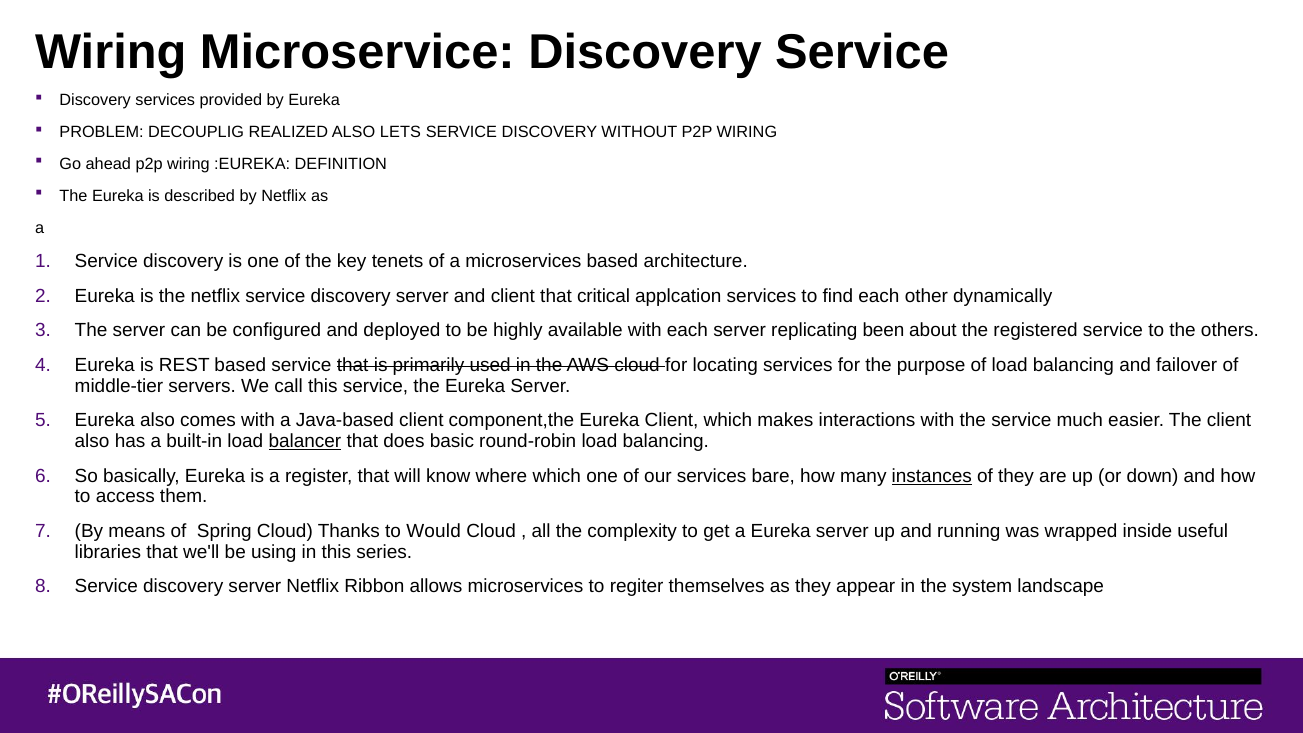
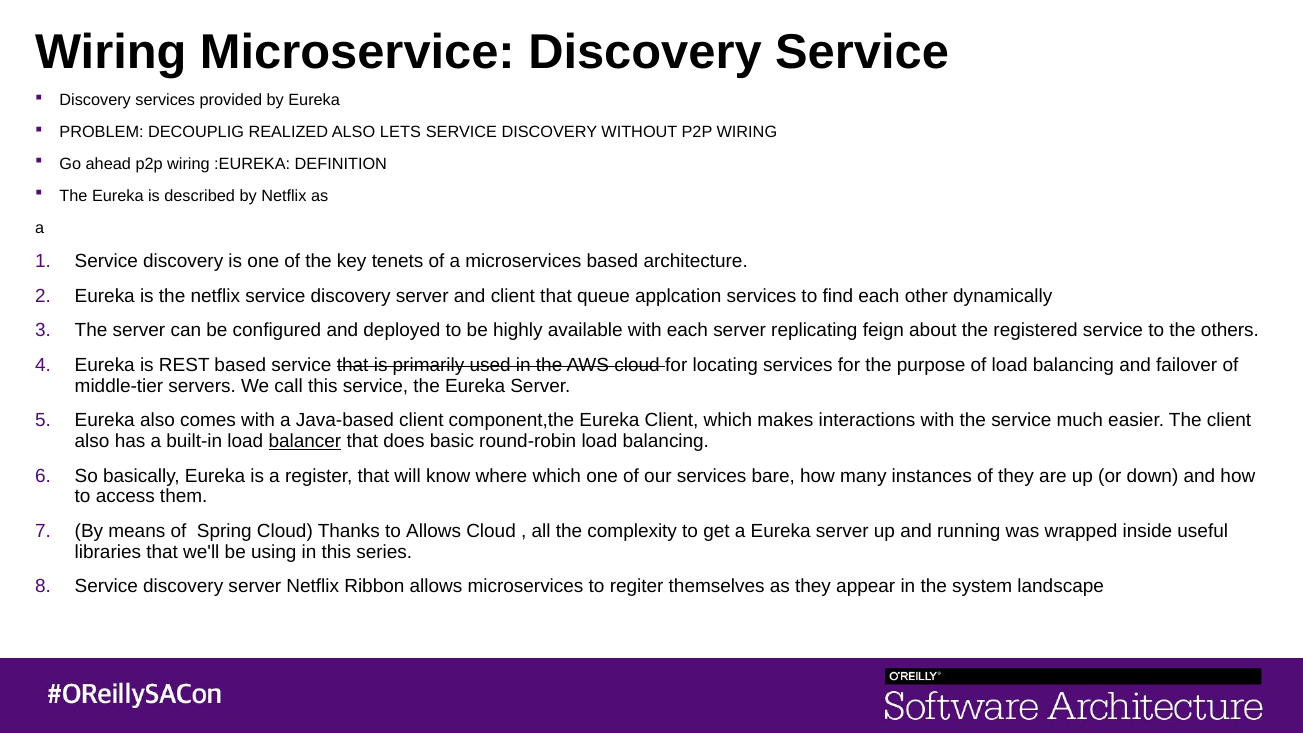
critical: critical -> queue
been: been -> feign
instances underline: present -> none
to Would: Would -> Allows
